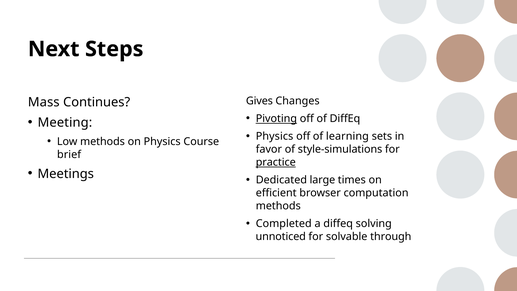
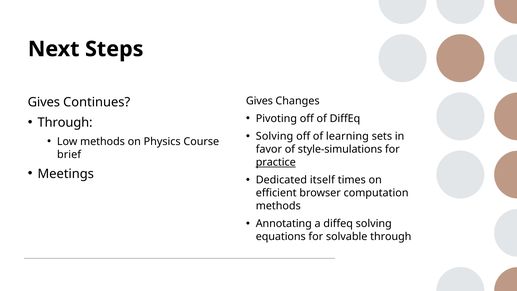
Mass at (44, 102): Mass -> Gives
Pivoting underline: present -> none
Meeting at (65, 123): Meeting -> Through
Physics at (275, 136): Physics -> Solving
large: large -> itself
Completed: Completed -> Annotating
unnoticed: unnoticed -> equations
